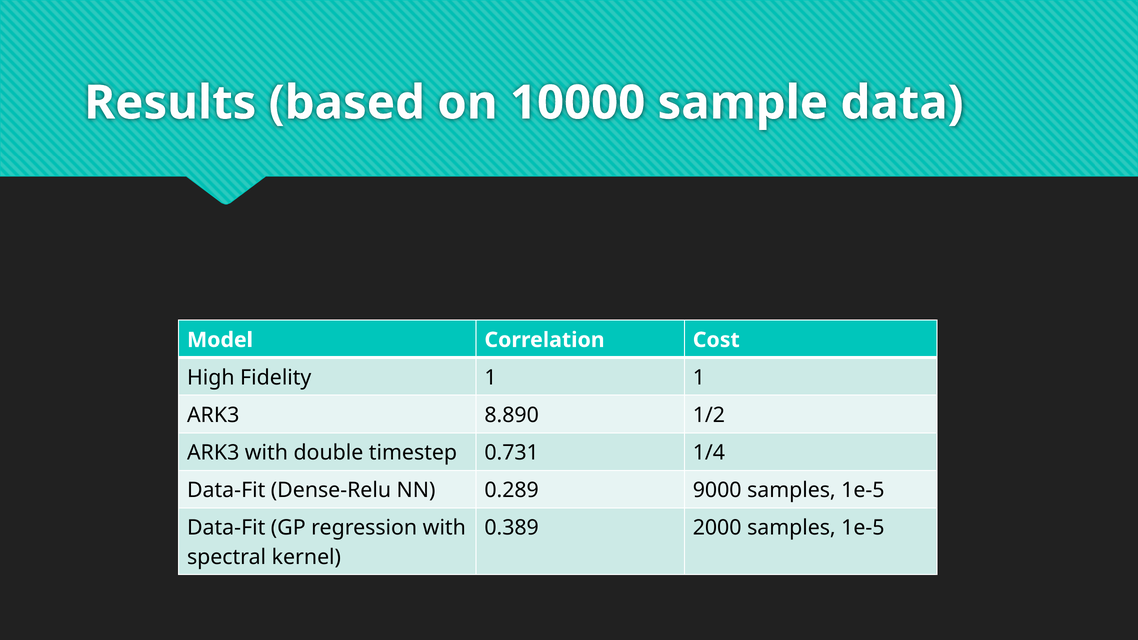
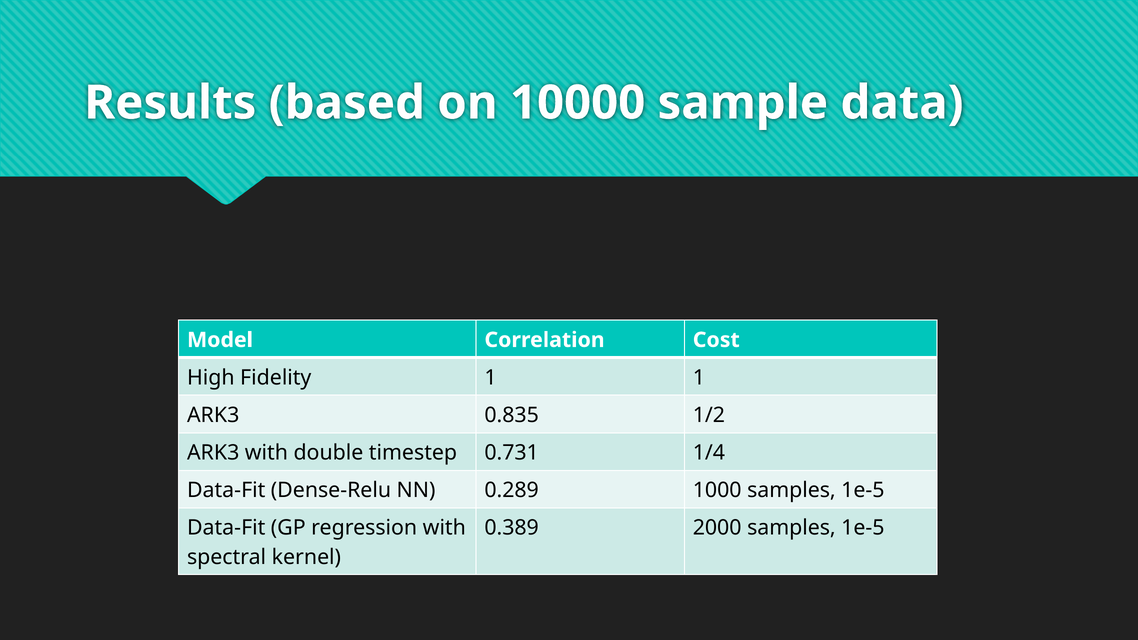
8.890: 8.890 -> 0.835
9000: 9000 -> 1000
